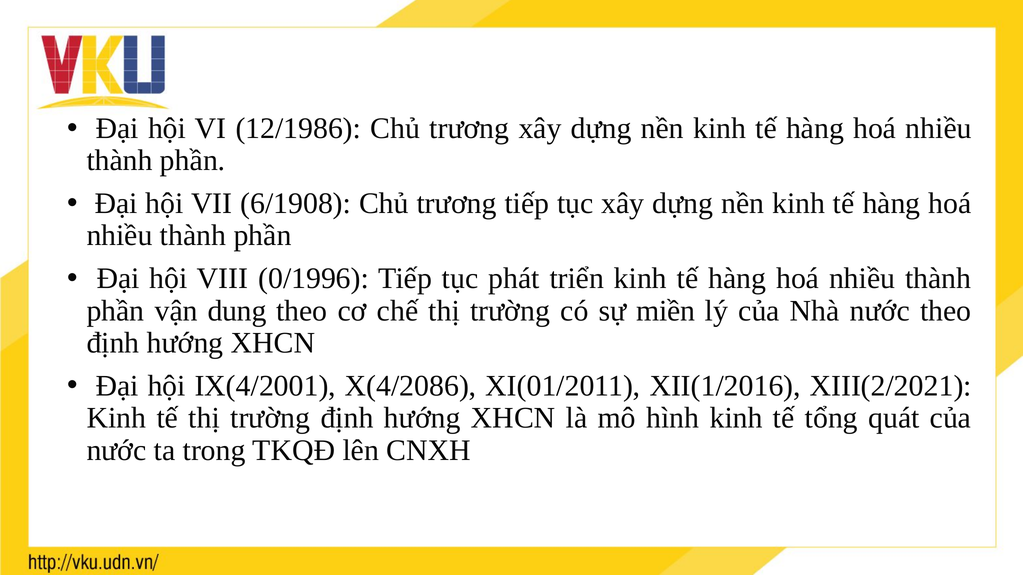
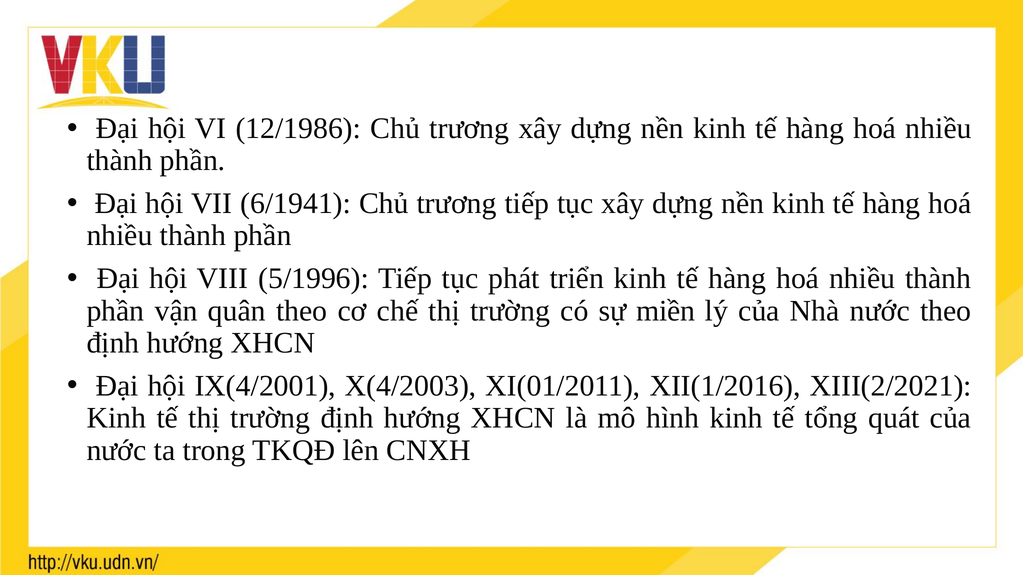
6/1908: 6/1908 -> 6/1941
0/1996: 0/1996 -> 5/1996
dung: dung -> quân
X(4/2086: X(4/2086 -> X(4/2003
